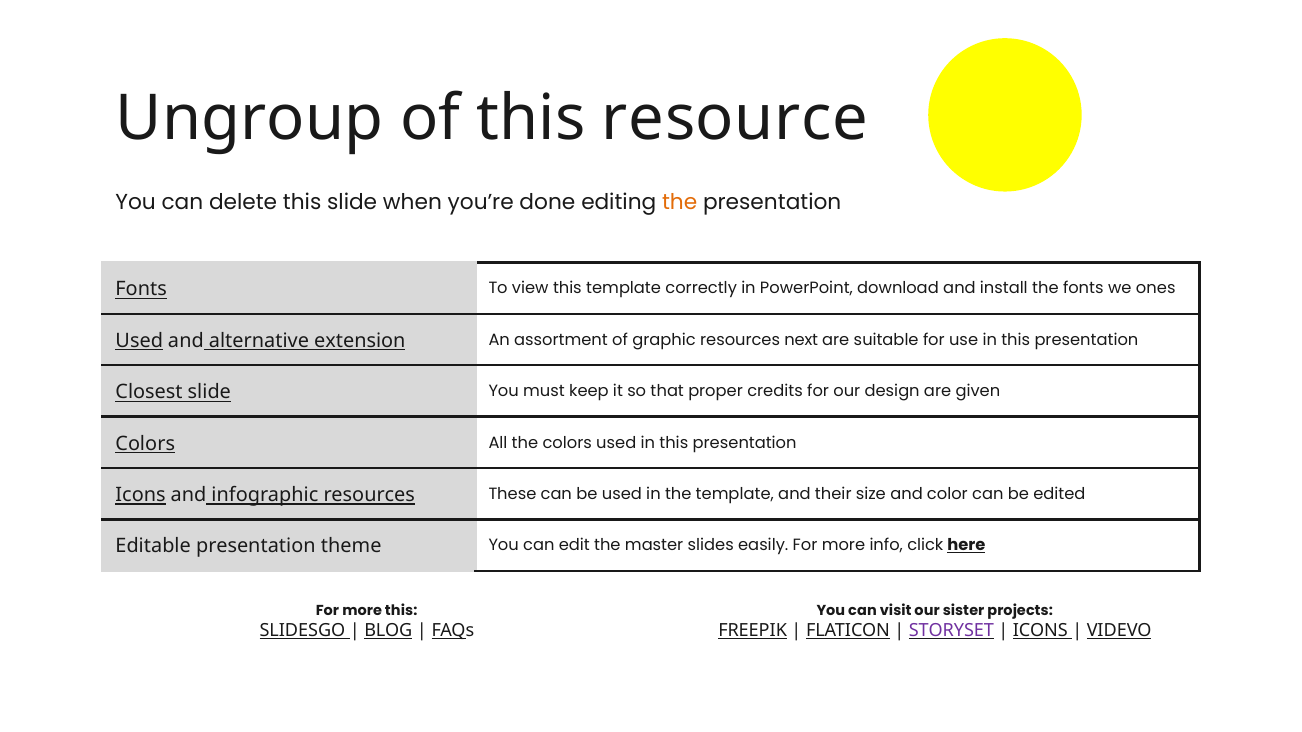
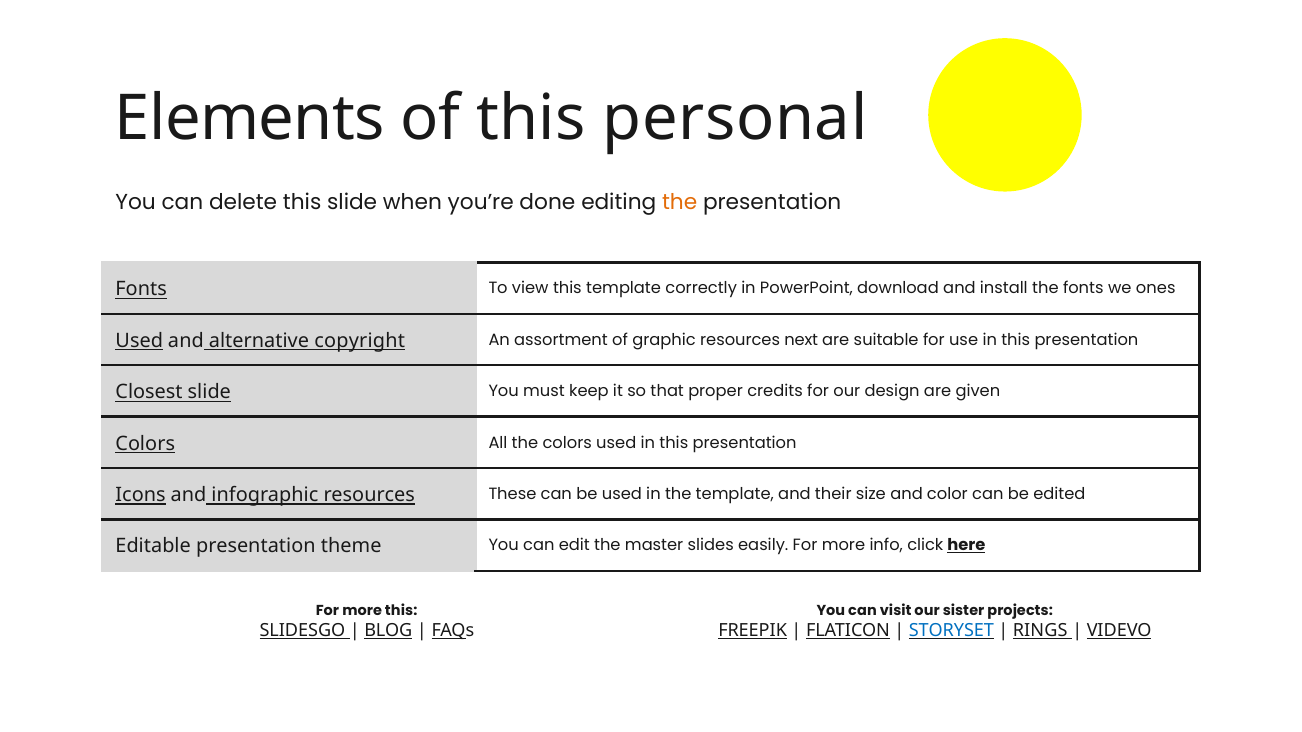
Ungroup: Ungroup -> Elements
resource: resource -> personal
extension: extension -> copyright
STORYSET colour: purple -> blue
ICONS at (1040, 631): ICONS -> RINGS
